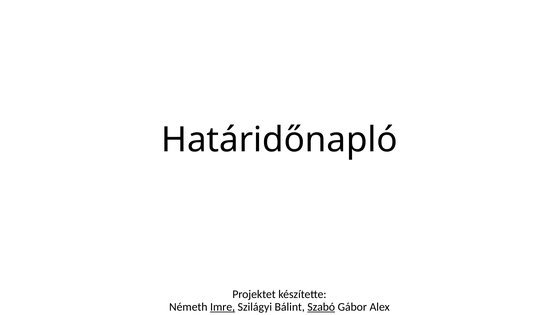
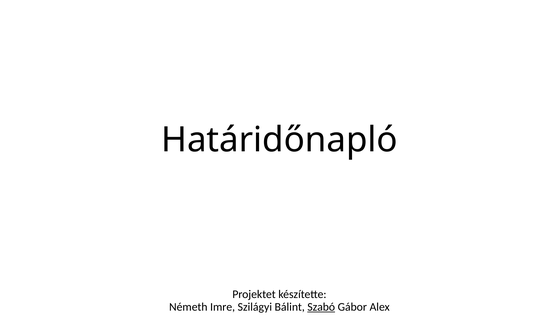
Imre underline: present -> none
